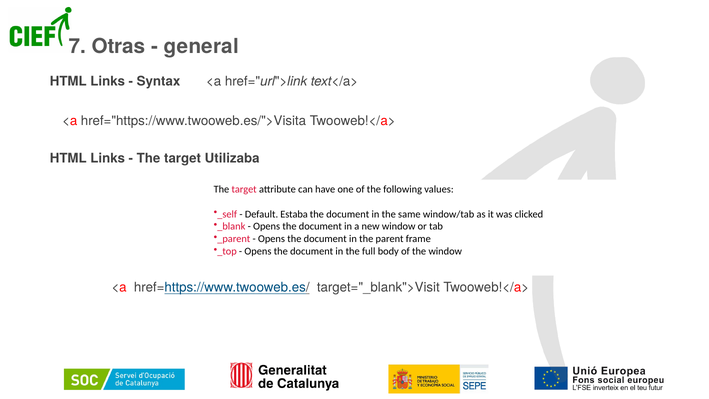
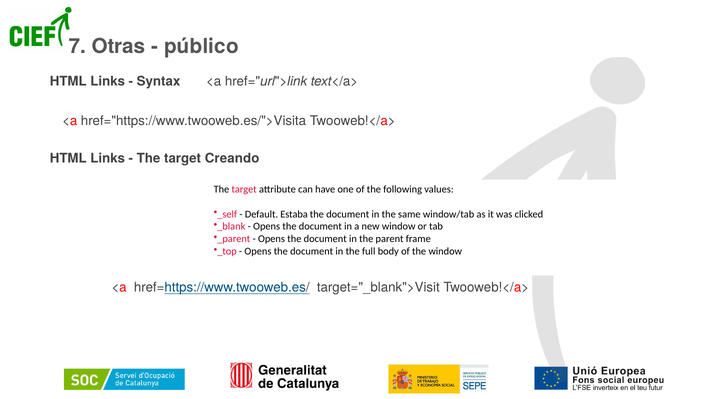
general: general -> público
Utilizaba: Utilizaba -> Creando
